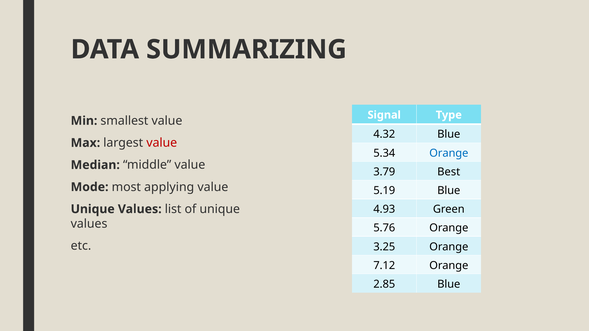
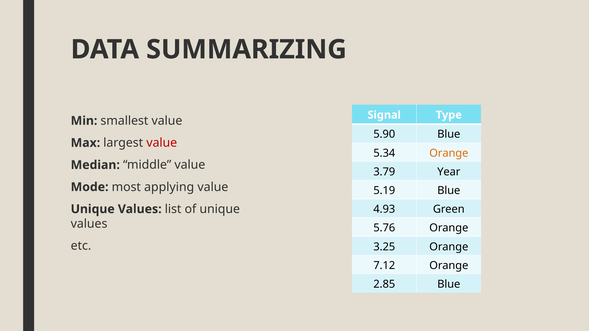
4.32: 4.32 -> 5.90
Orange at (449, 153) colour: blue -> orange
Best: Best -> Year
